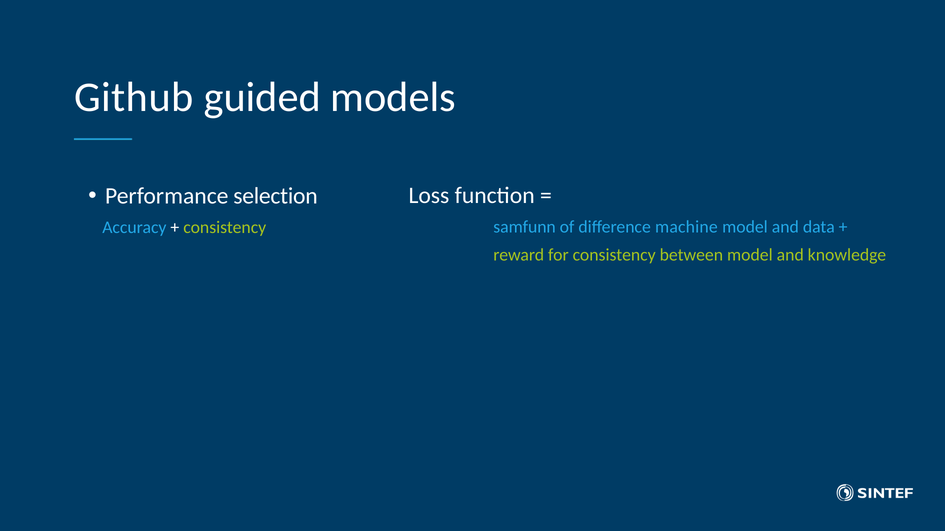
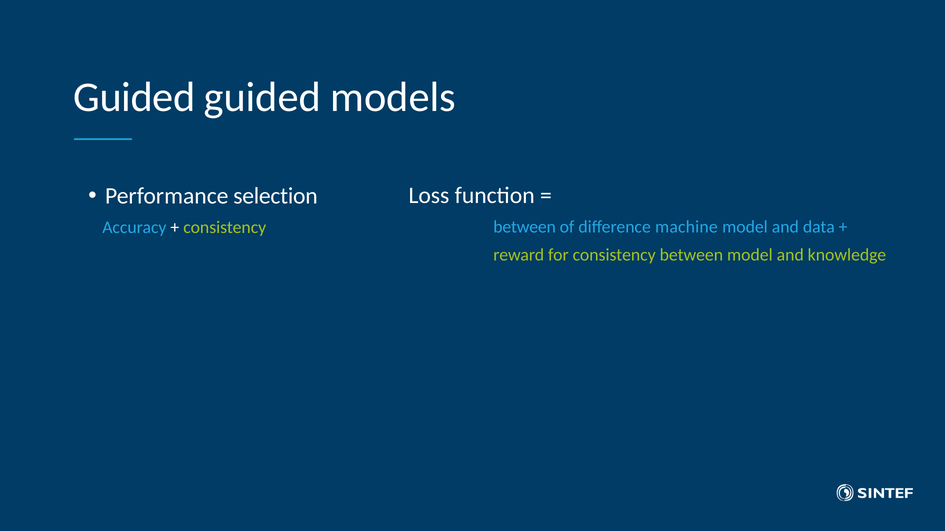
Github at (134, 97): Github -> Guided
samfunn at (525, 227): samfunn -> between
